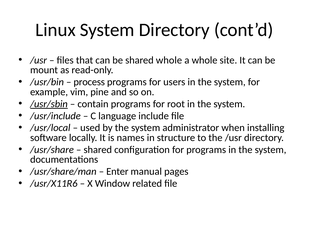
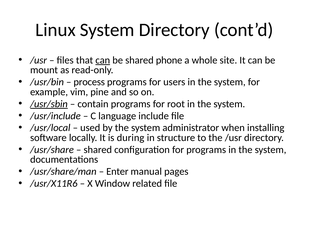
can at (103, 60) underline: none -> present
shared whole: whole -> phone
names: names -> during
